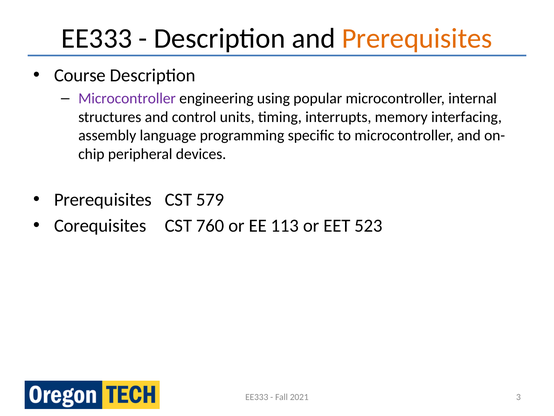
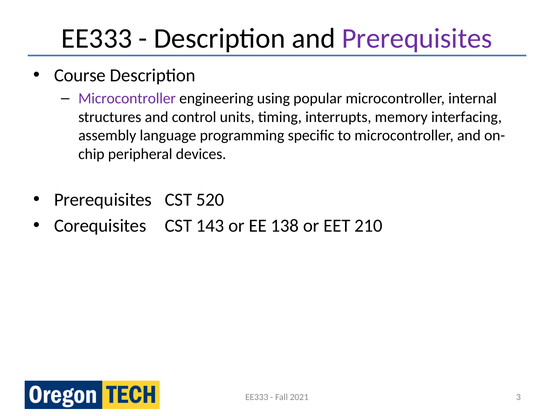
Prerequisites at (417, 38) colour: orange -> purple
579: 579 -> 520
760: 760 -> 143
113: 113 -> 138
523: 523 -> 210
